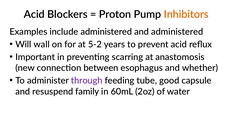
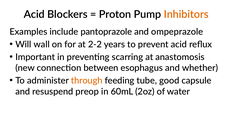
include administered: administered -> pantoprazole
and administered: administered -> ompeprazole
5-2: 5-2 -> 2-2
through colour: purple -> orange
family: family -> preop
